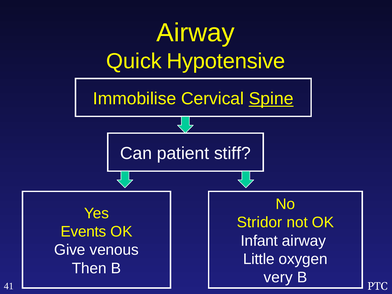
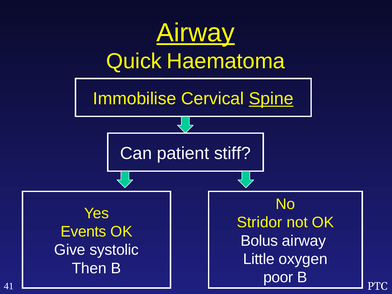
Airway at (196, 33) underline: none -> present
Hypotensive: Hypotensive -> Haematoma
Infant: Infant -> Bolus
venous: venous -> systolic
very: very -> poor
